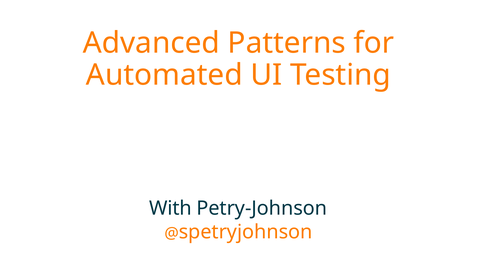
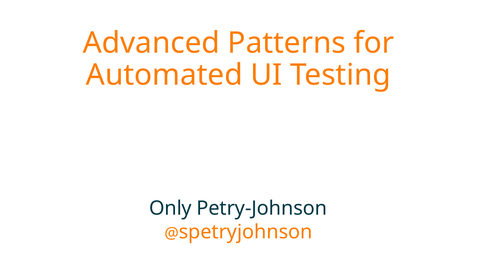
With: With -> Only
